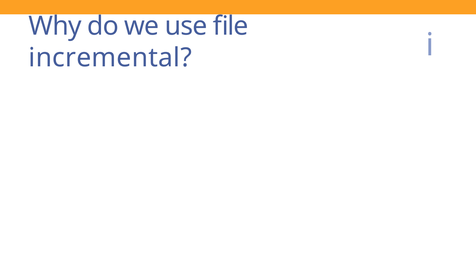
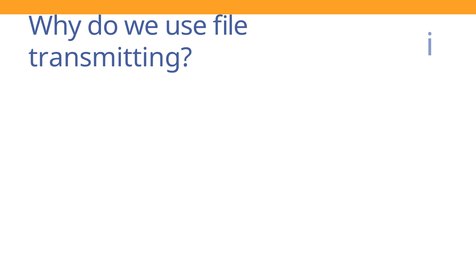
incremental: incremental -> transmitting
